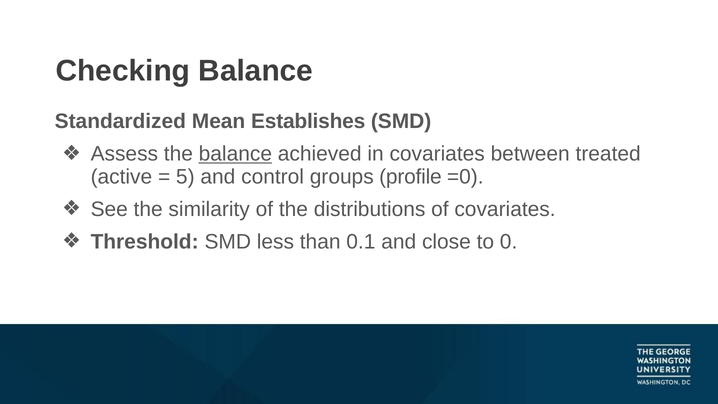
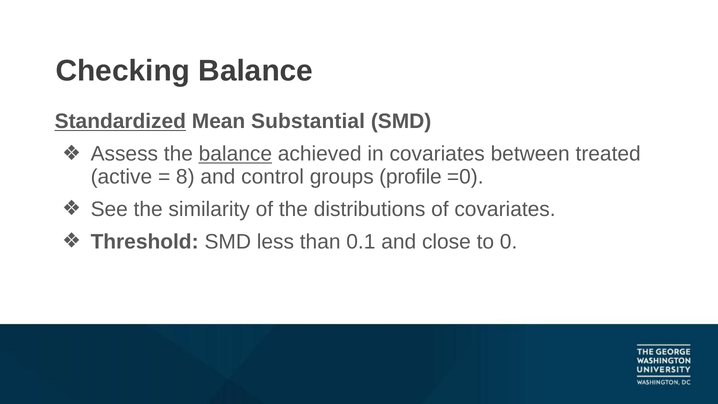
Standardized underline: none -> present
Establishes: Establishes -> Substantial
5: 5 -> 8
